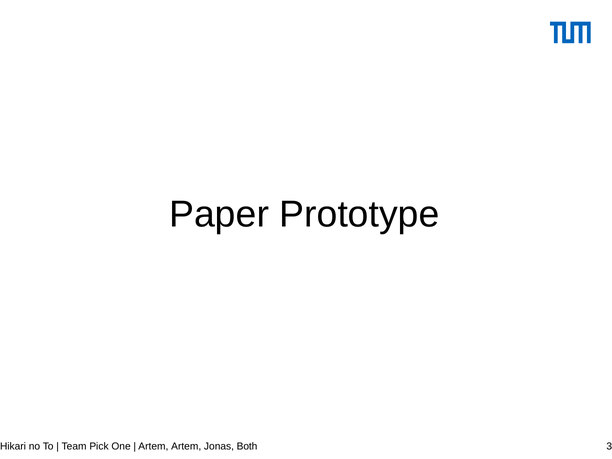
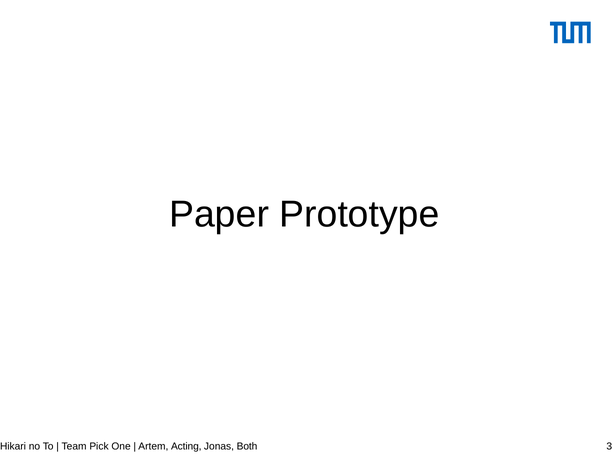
Artem Artem: Artem -> Acting
